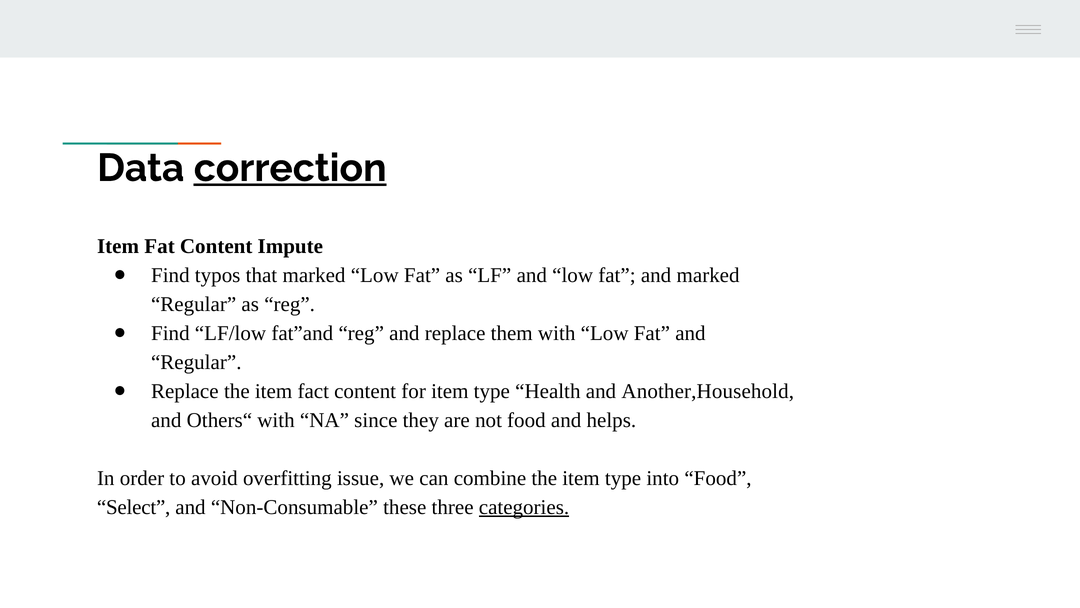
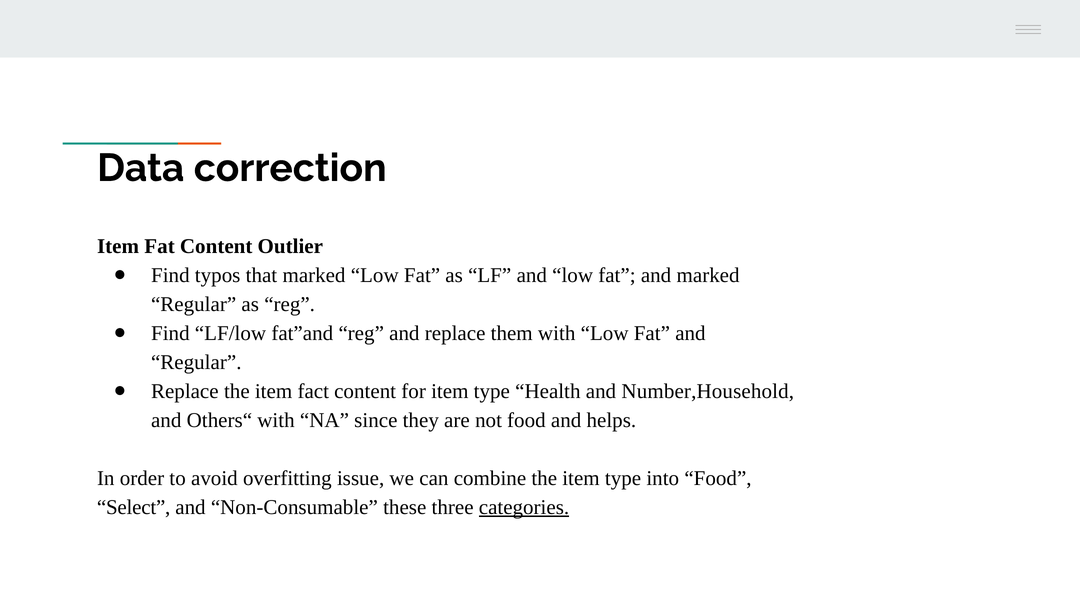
correction underline: present -> none
Impute: Impute -> Outlier
Another,Household: Another,Household -> Number,Household
